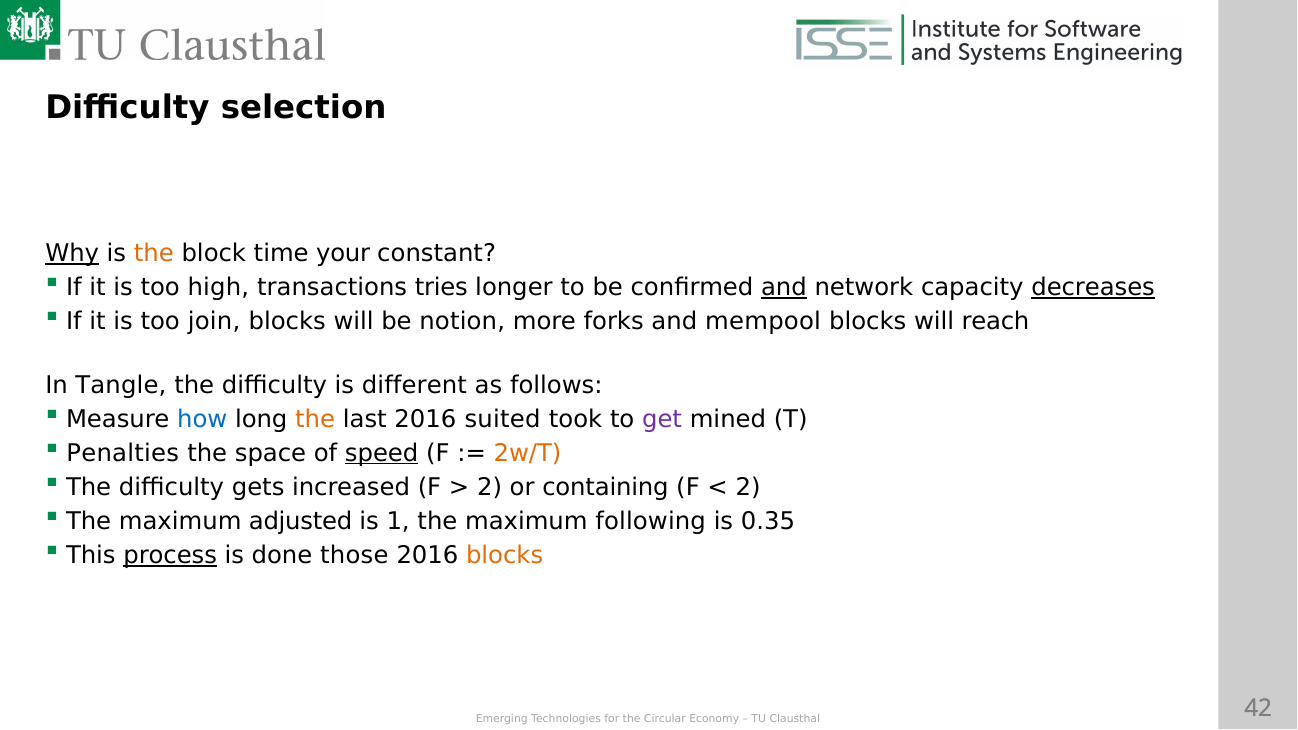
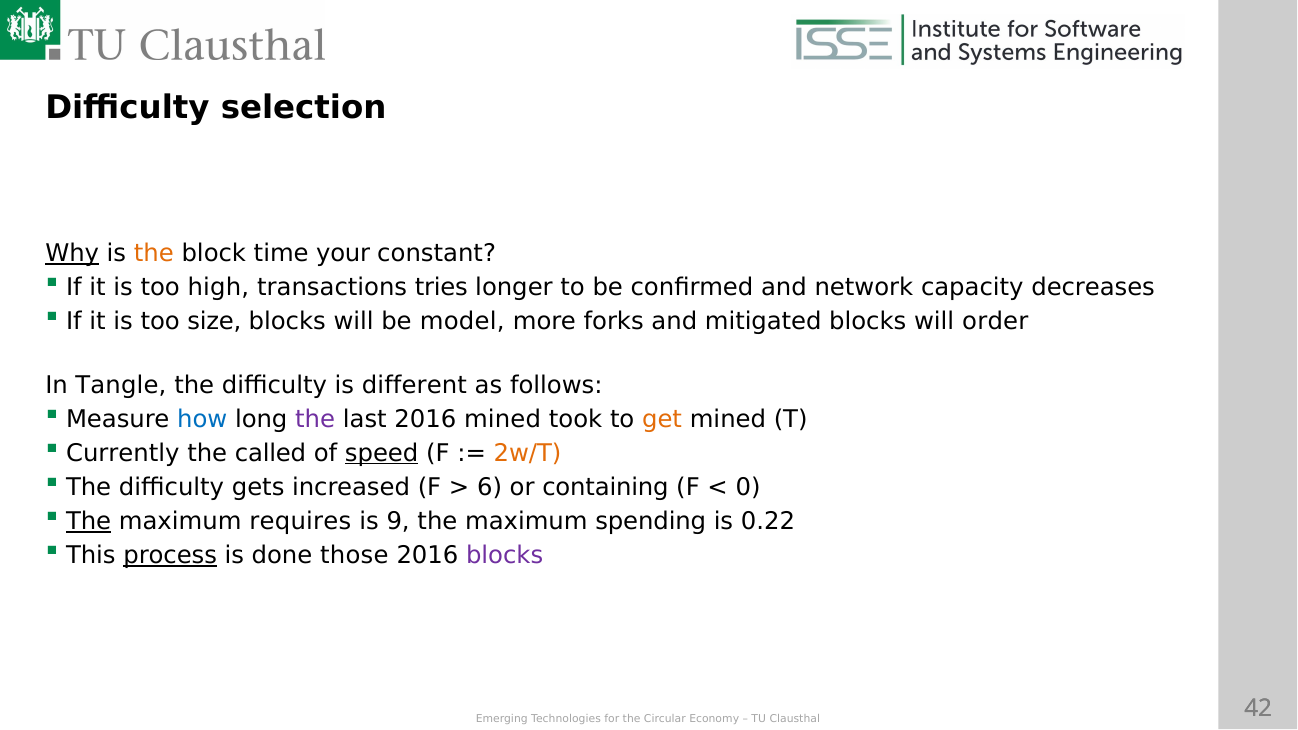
and at (784, 288) underline: present -> none
decreases underline: present -> none
join: join -> size
notion: notion -> model
mempool: mempool -> mitigated
reach: reach -> order
the at (315, 419) colour: orange -> purple
2016 suited: suited -> mined
get colour: purple -> orange
Penalties: Penalties -> Currently
space: space -> called
2 at (490, 487): 2 -> 6
2 at (748, 487): 2 -> 0
The at (89, 521) underline: none -> present
adjusted: adjusted -> requires
1: 1 -> 9
following: following -> spending
0.35: 0.35 -> 0.22
blocks at (505, 556) colour: orange -> purple
